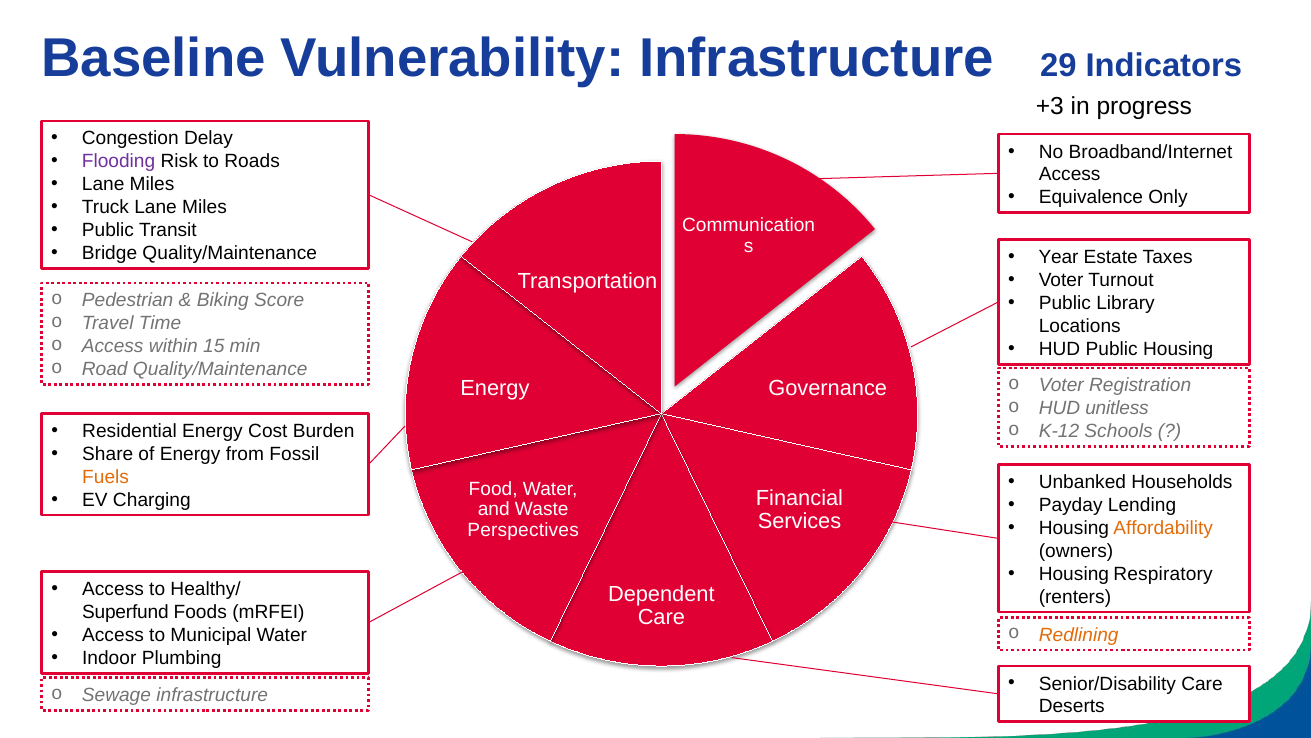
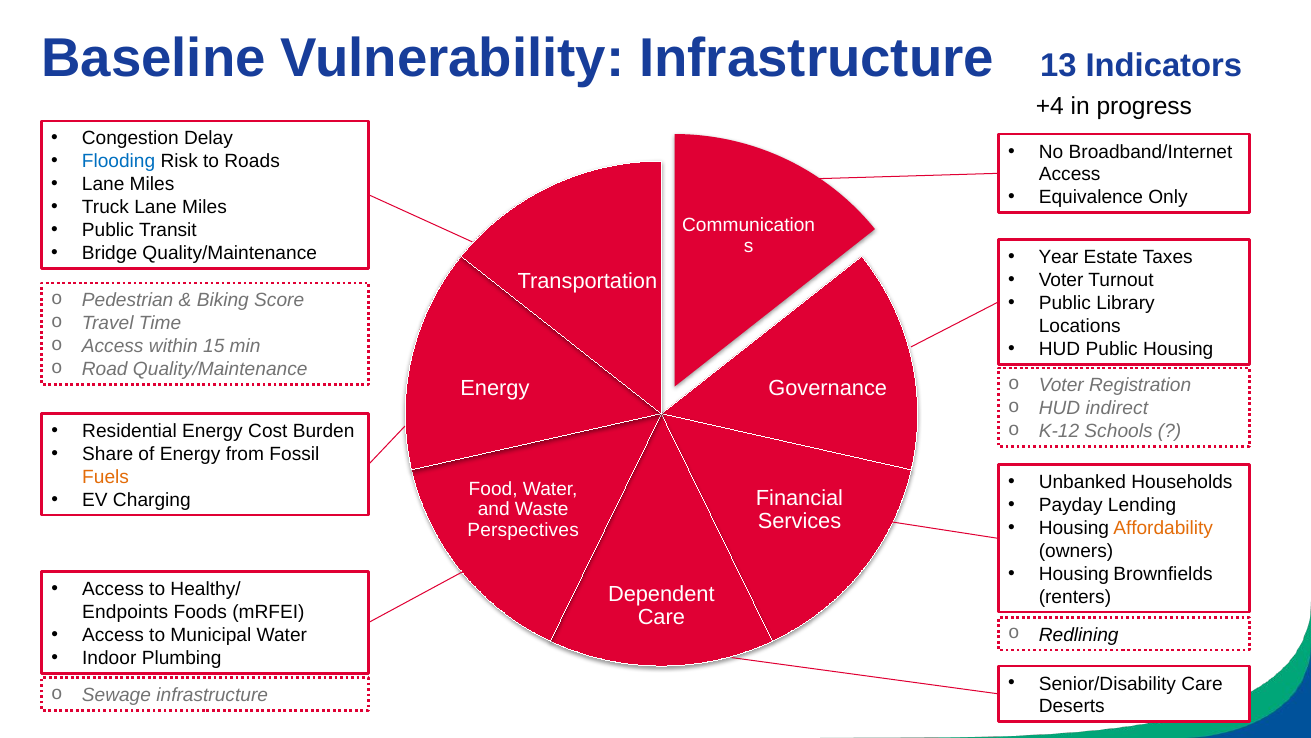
29: 29 -> 13
+3: +3 -> +4
Flooding colour: purple -> blue
unitless: unitless -> indirect
Respiratory: Respiratory -> Brownfields
Superfund: Superfund -> Endpoints
Redlining colour: orange -> black
